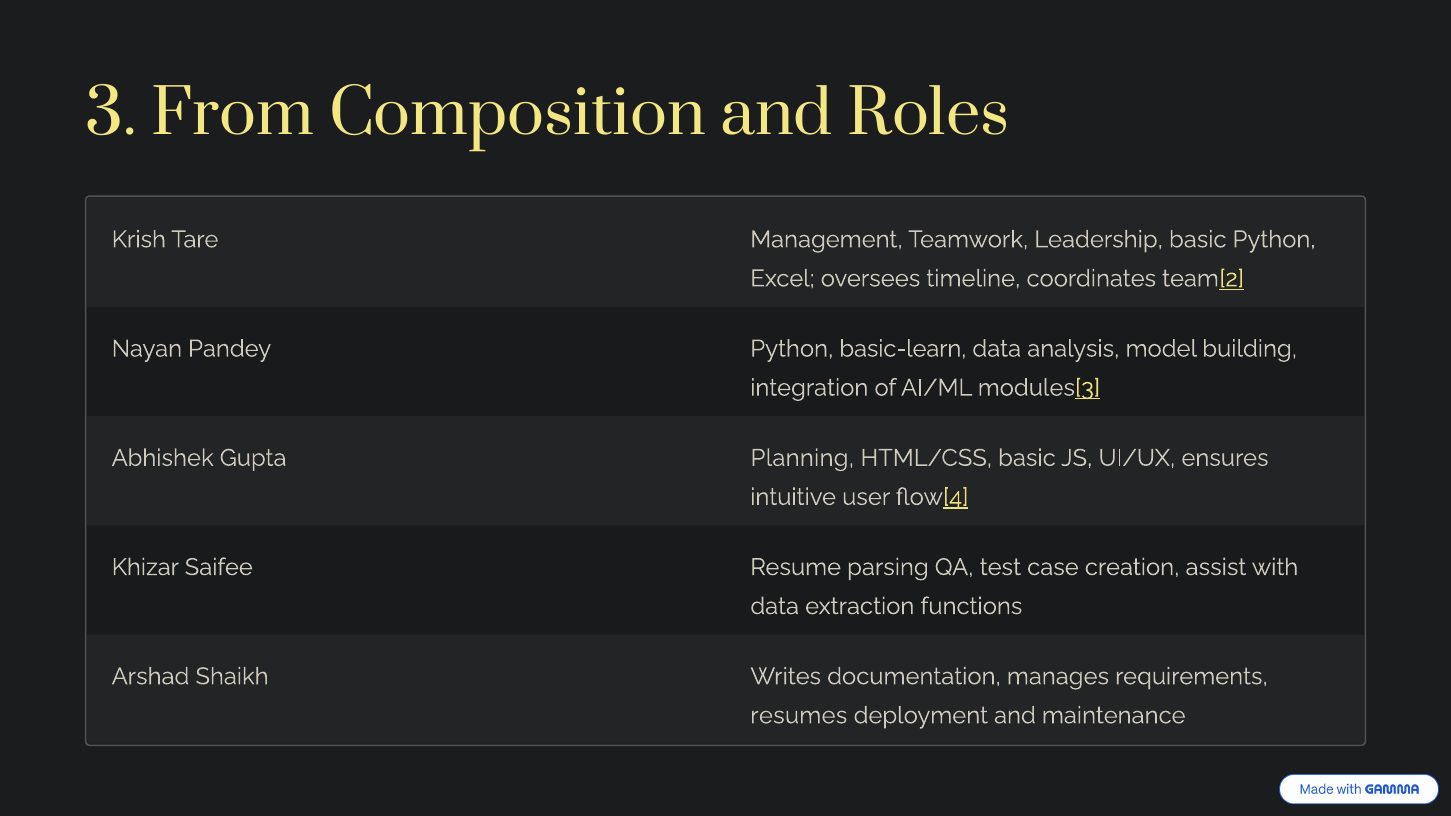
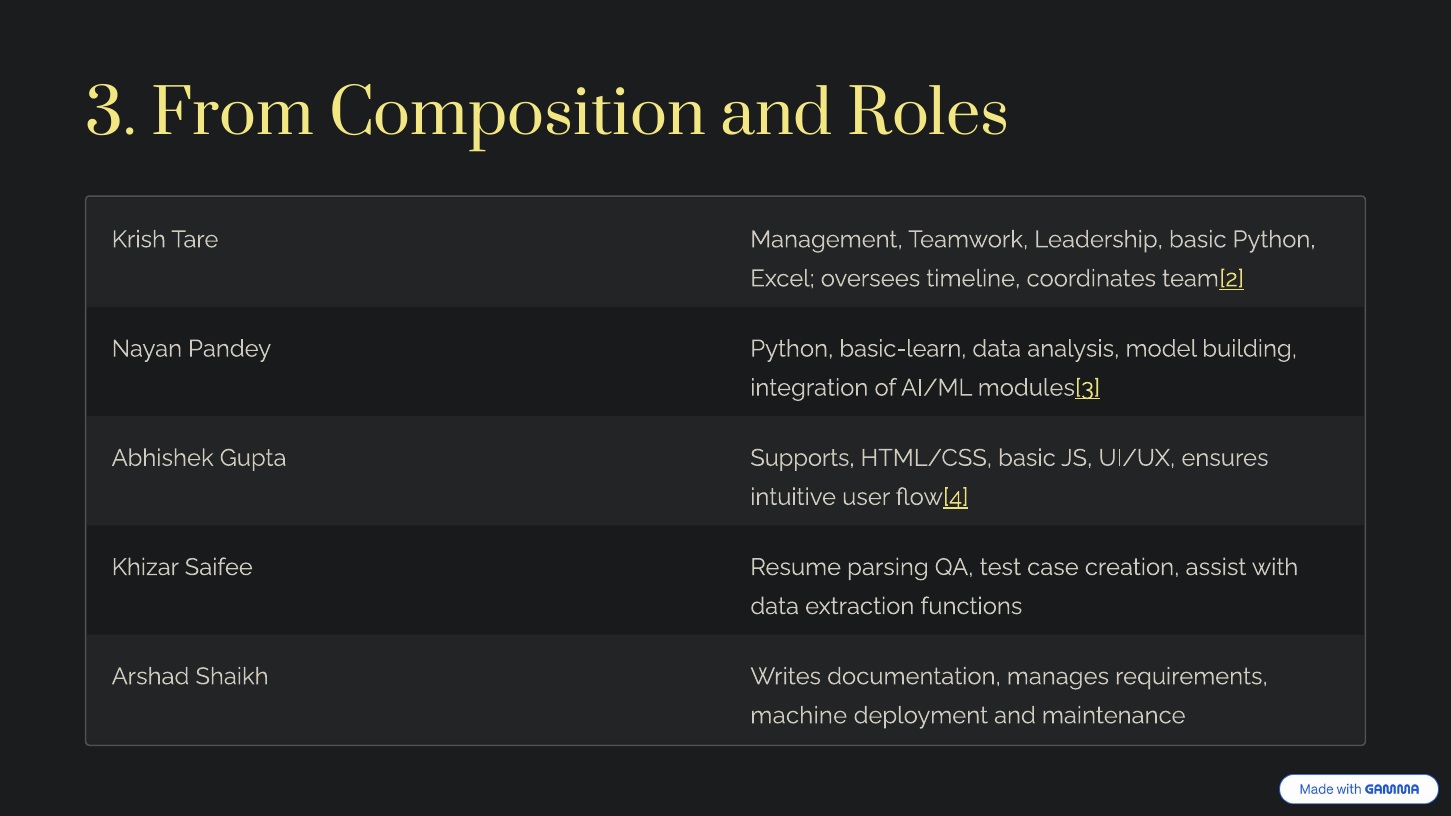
Planning: Planning -> Supports
resumes: resumes -> machine
